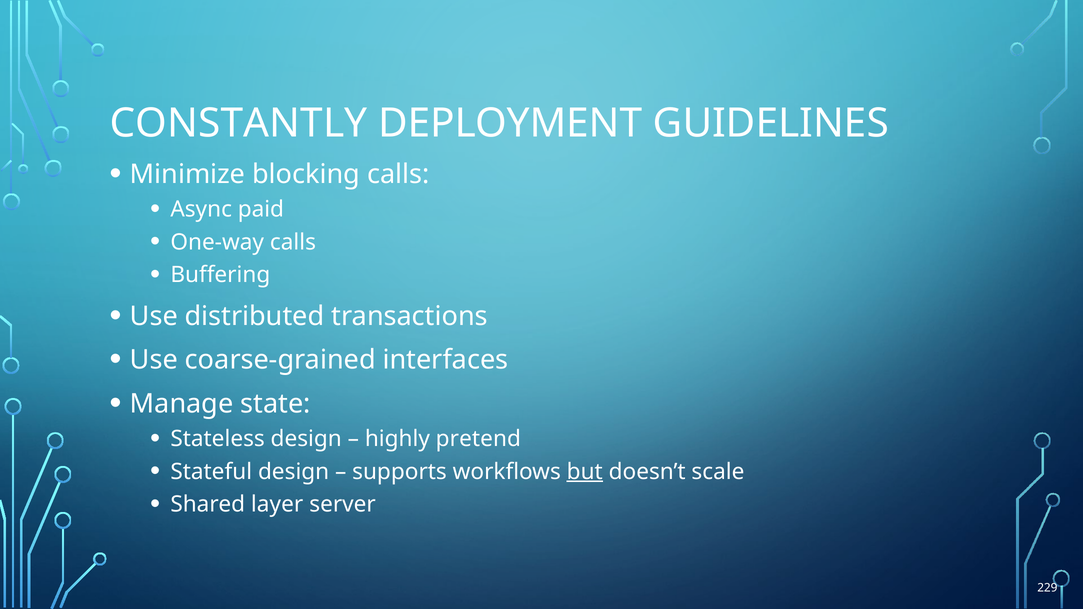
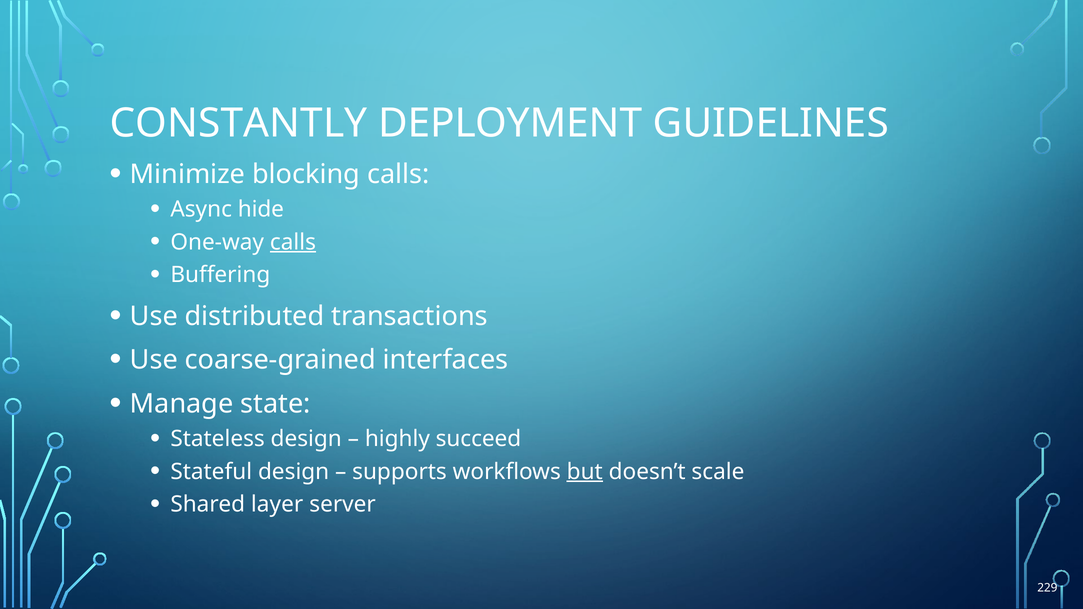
paid: paid -> hide
calls at (293, 242) underline: none -> present
pretend: pretend -> succeed
